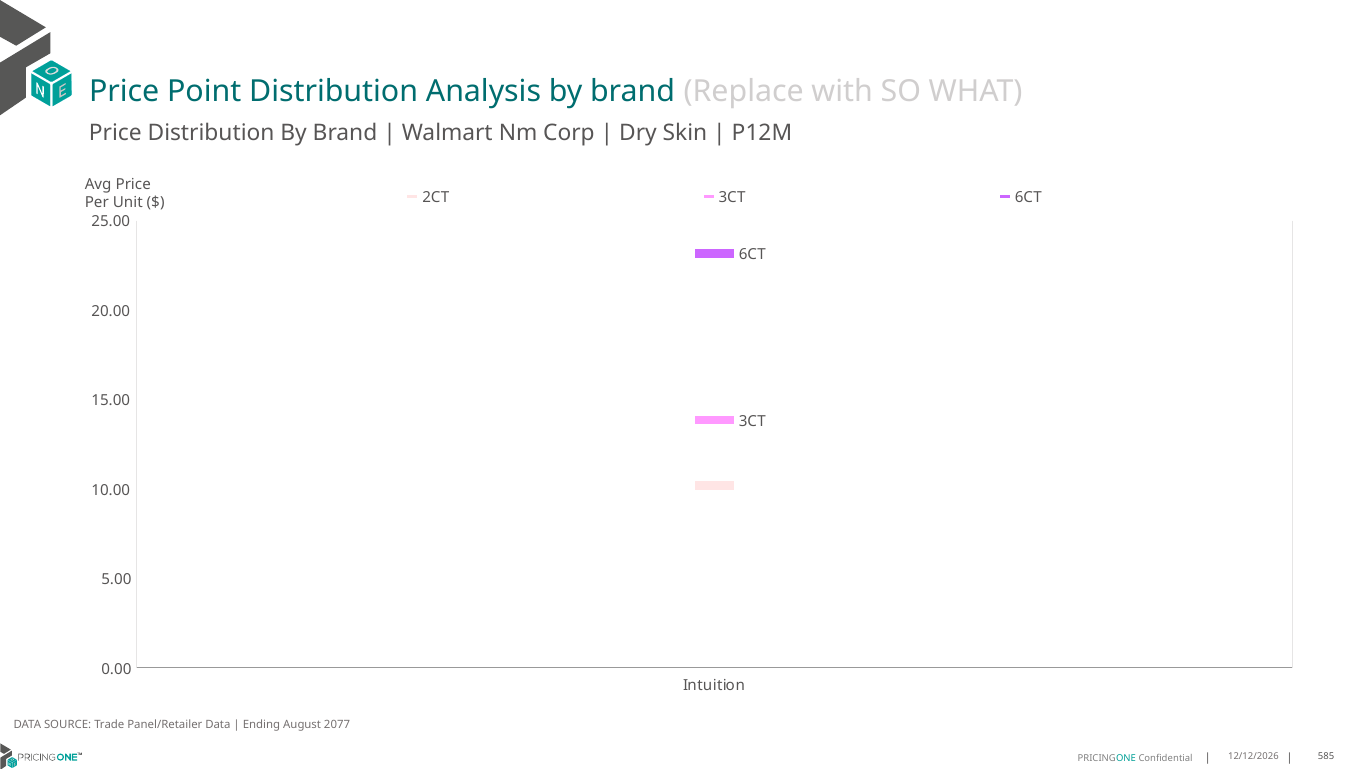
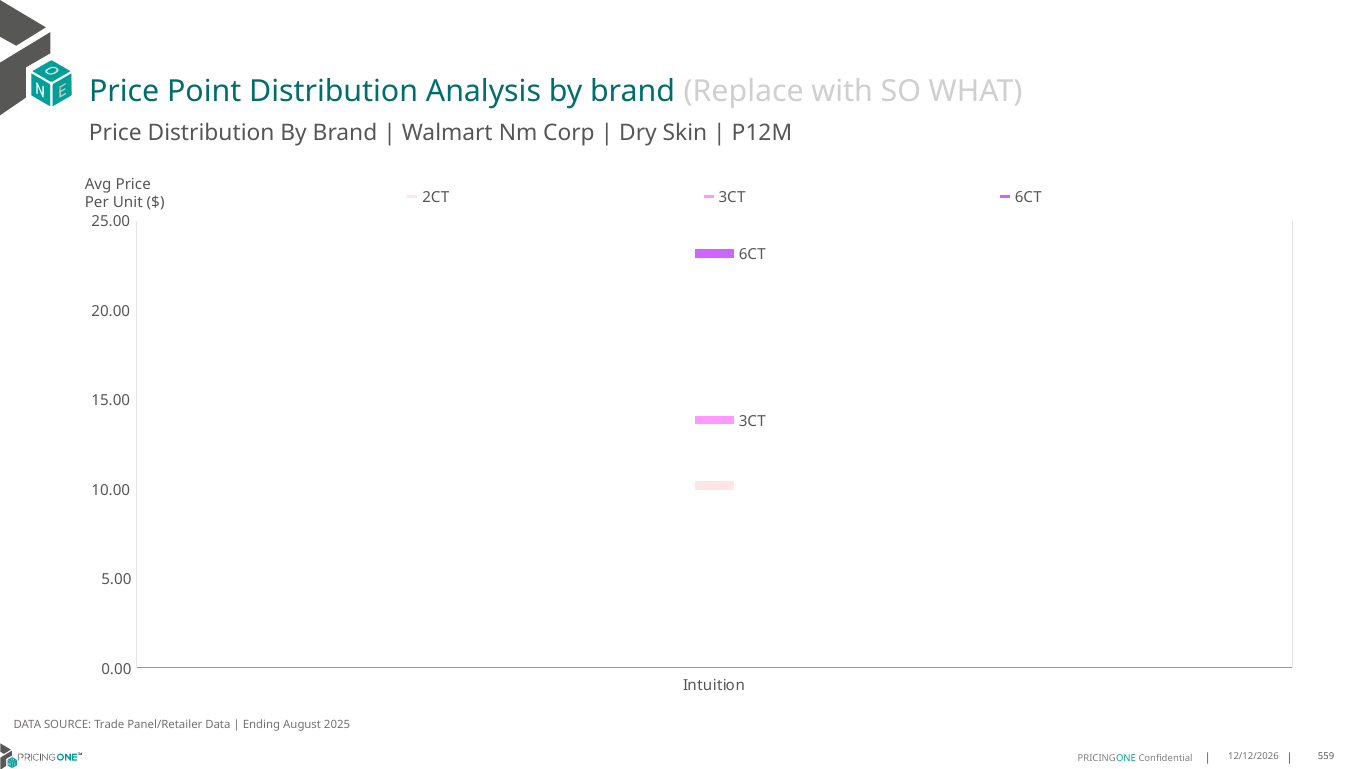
2077: 2077 -> 2025
585: 585 -> 559
